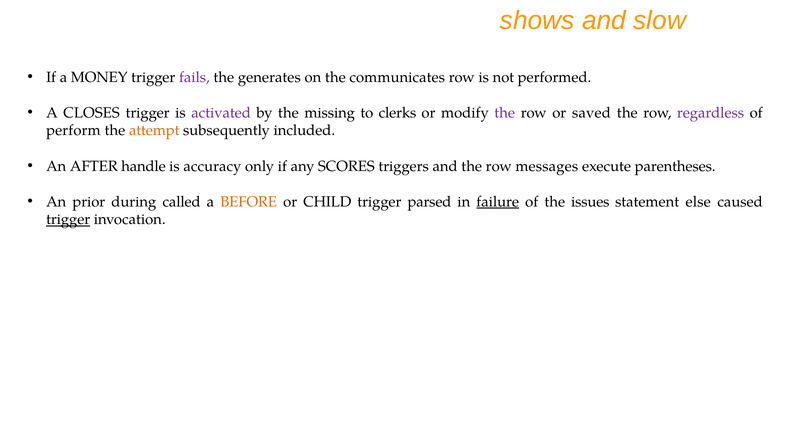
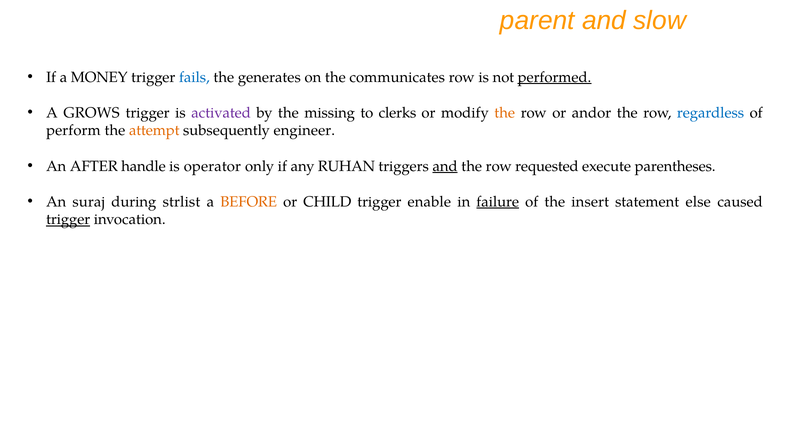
shows: shows -> parent
fails colour: purple -> blue
performed underline: none -> present
CLOSES: CLOSES -> GROWS
the at (505, 113) colour: purple -> orange
saved: saved -> andor
regardless colour: purple -> blue
included: included -> engineer
accuracy: accuracy -> operator
SCORES: SCORES -> RUHAN
and at (445, 166) underline: none -> present
messages: messages -> requested
prior: prior -> suraj
called: called -> strlist
parsed: parsed -> enable
issues: issues -> insert
